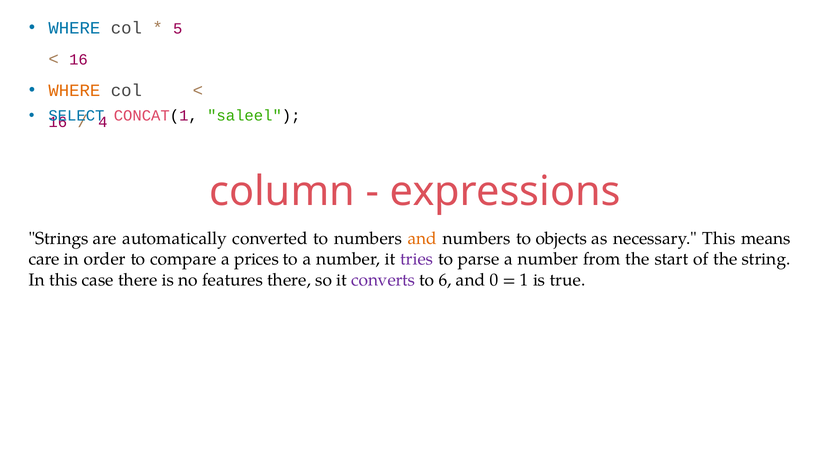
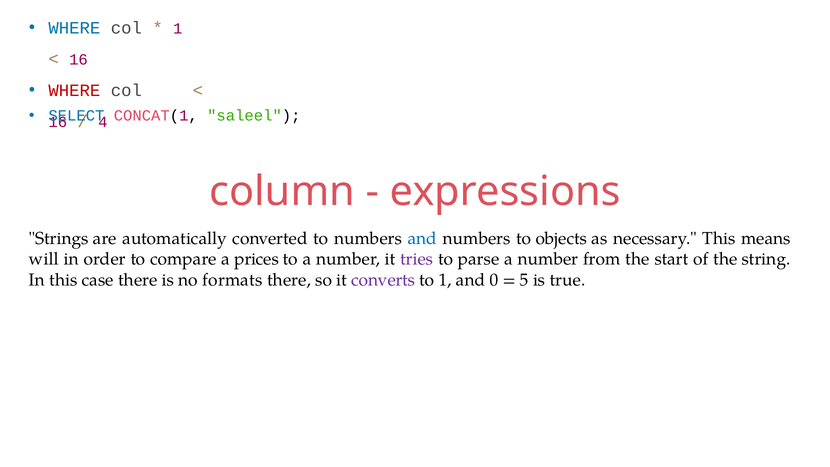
5 at (178, 29): 5 -> 1
WHERE at (74, 90) colour: orange -> red
and at (422, 238) colour: orange -> blue
care: care -> will
features: features -> formats
to 6: 6 -> 1
1: 1 -> 5
